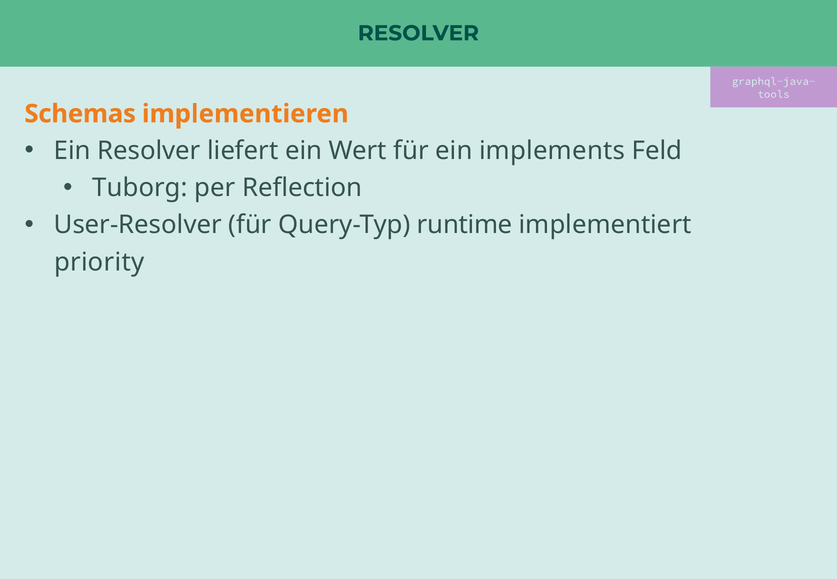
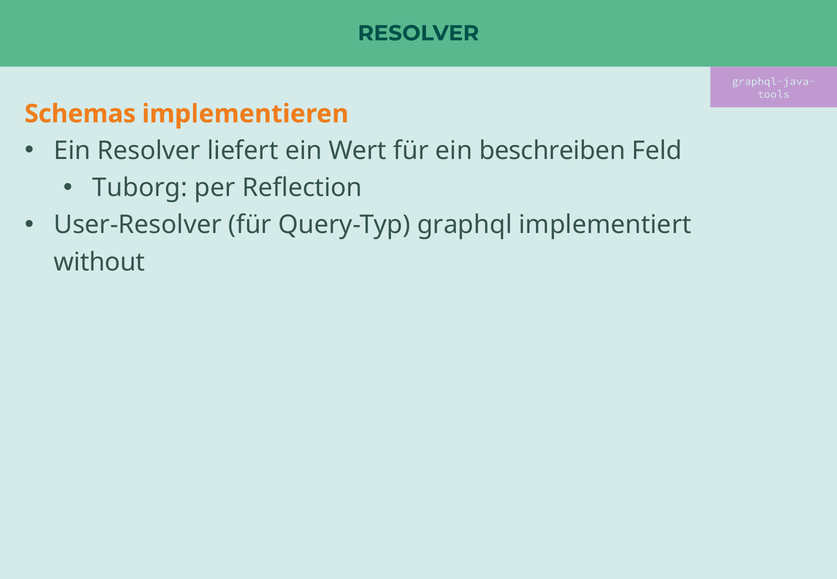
implements: implements -> beschreiben
runtime: runtime -> graphql
priority: priority -> without
